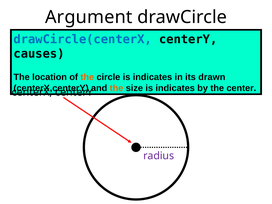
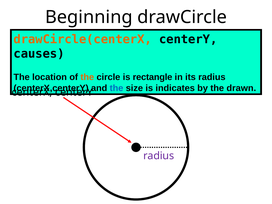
Argument: Argument -> Beginning
drawCircle(centerX colour: blue -> orange
circle is indicates: indicates -> rectangle
its drawn: drawn -> radius
the at (116, 88) colour: orange -> blue
center: center -> drawn
